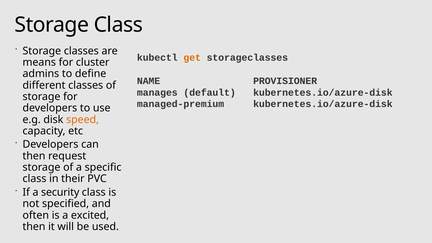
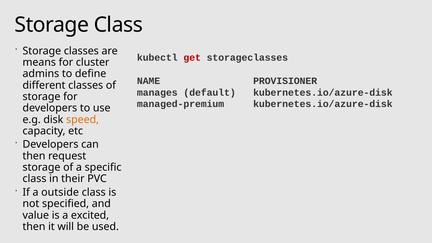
get colour: orange -> red
security: security -> outside
often: often -> value
